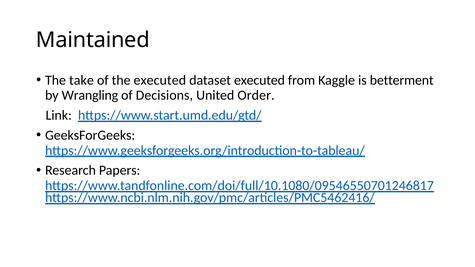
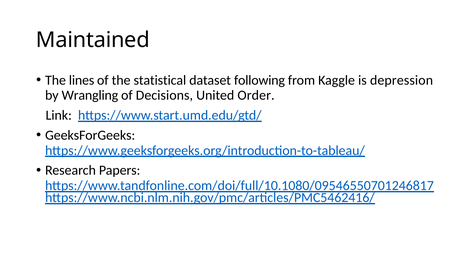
take: take -> lines
the executed: executed -> statistical
dataset executed: executed -> following
betterment: betterment -> depression
